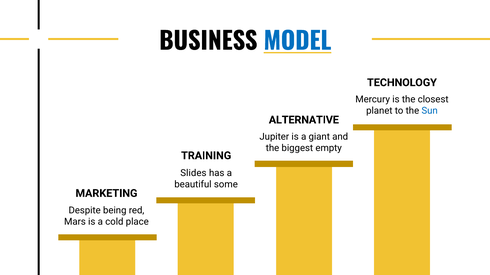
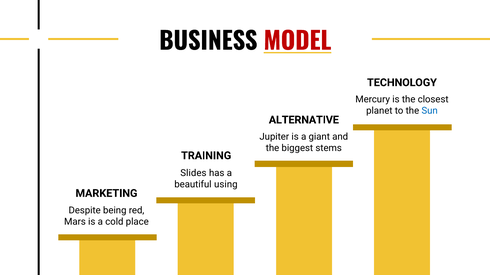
MODEL colour: blue -> red
empty: empty -> stems
some: some -> using
